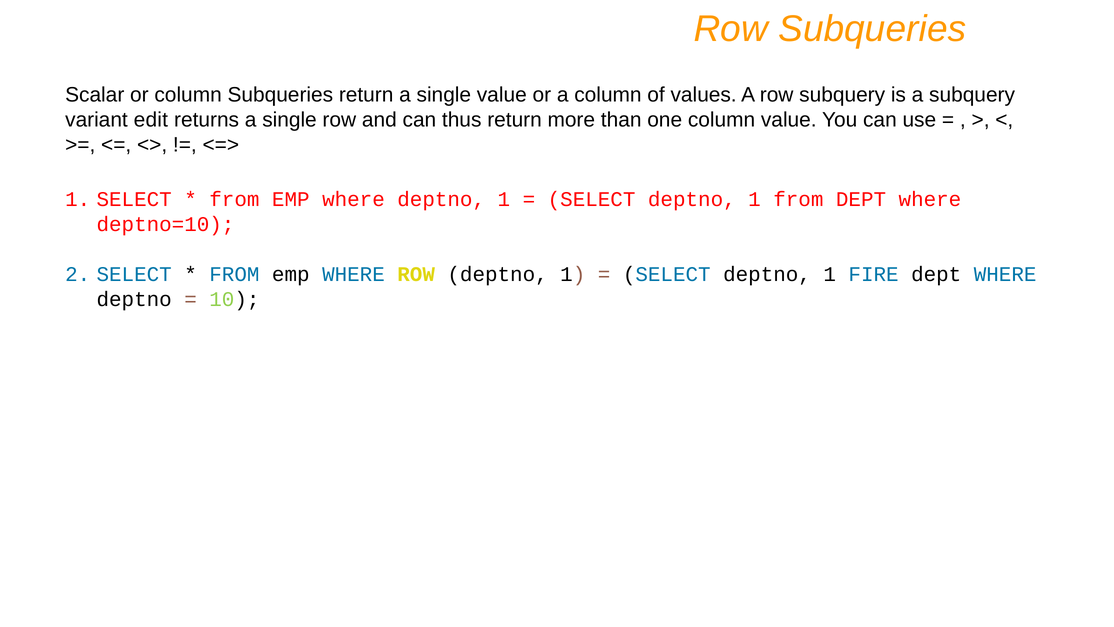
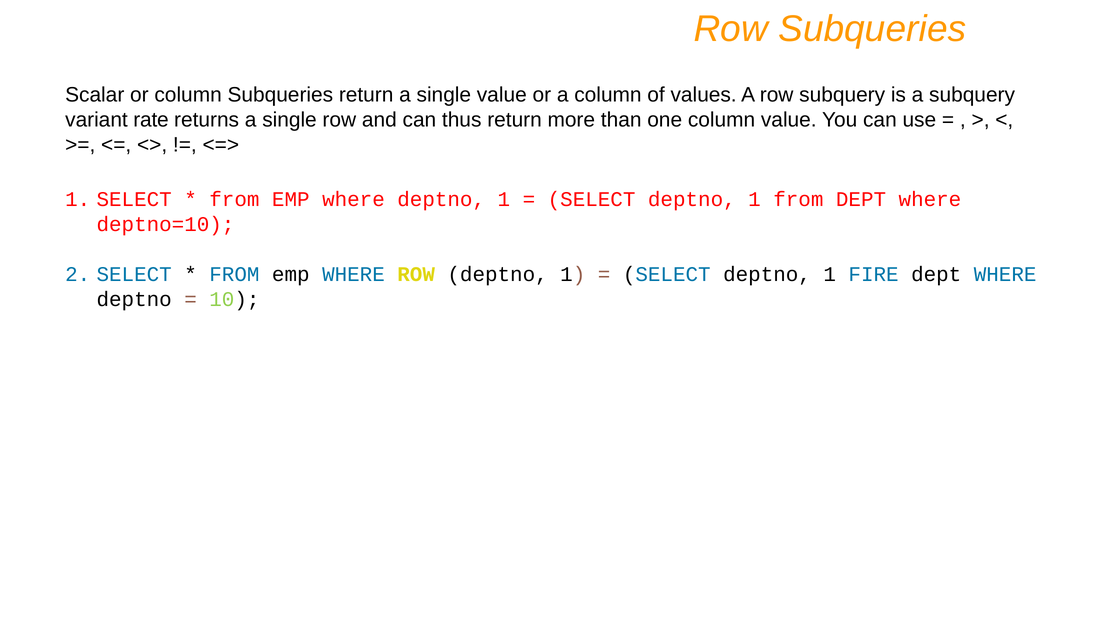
edit: edit -> rate
